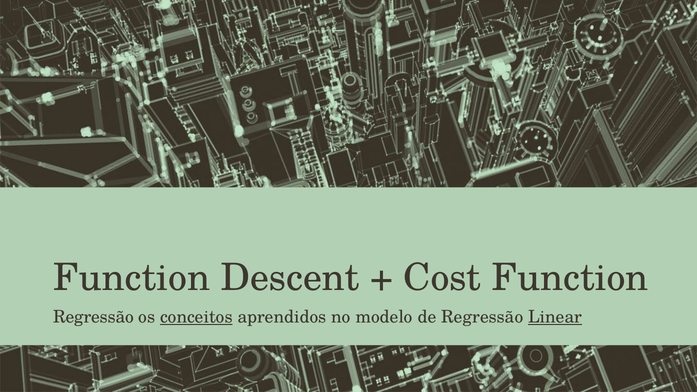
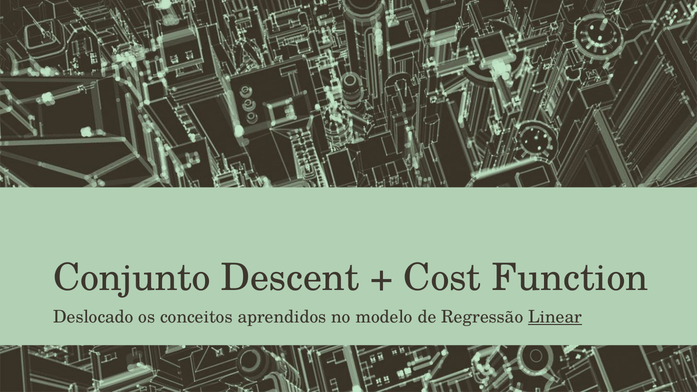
Function at (132, 278): Function -> Conjunto
Regressão at (94, 317): Regressão -> Deslocado
conceitos underline: present -> none
